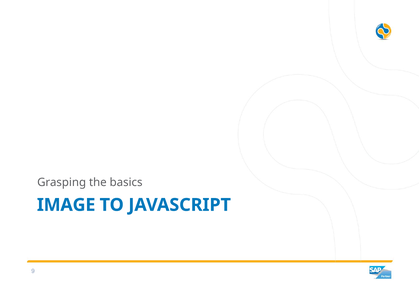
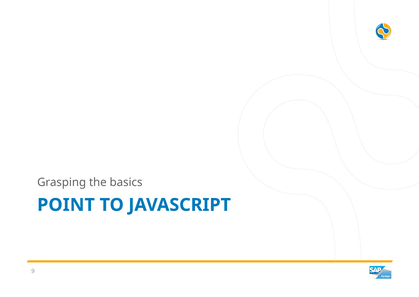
IMAGE: IMAGE -> POINT
